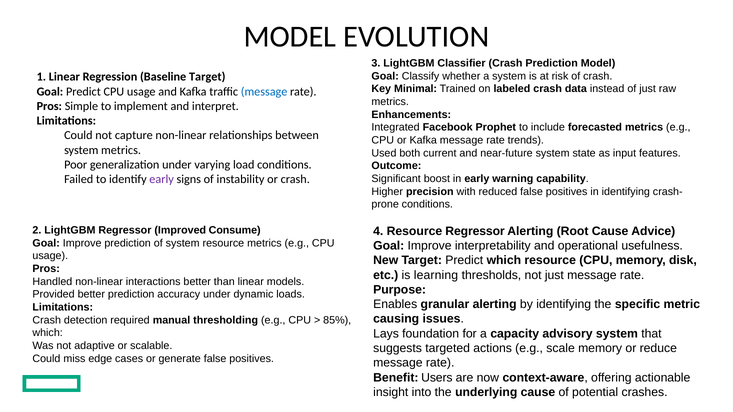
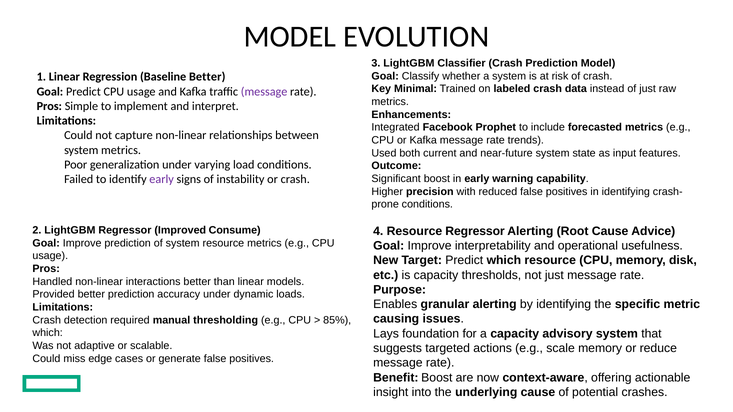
Baseline Target: Target -> Better
message at (264, 92) colour: blue -> purple
is learning: learning -> capacity
Benefit Users: Users -> Boost
